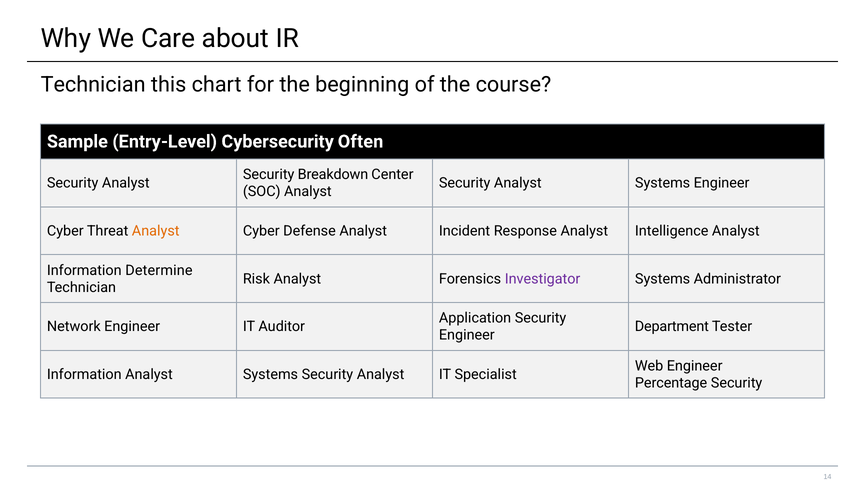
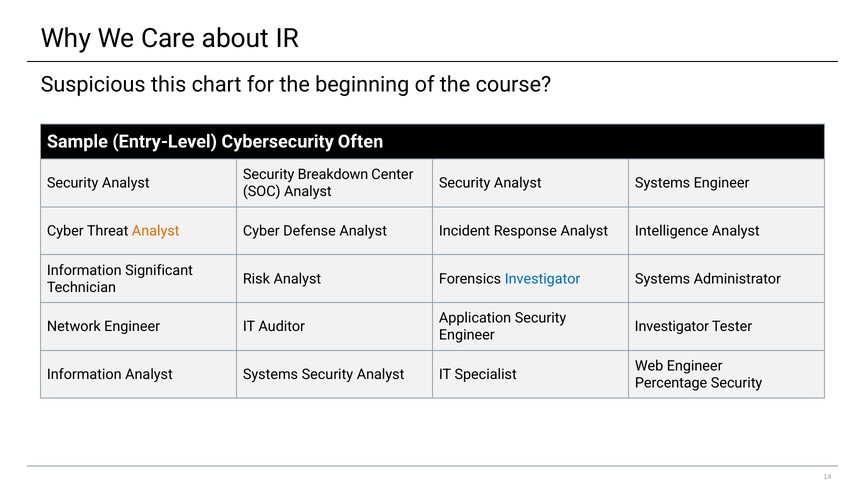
Technician at (93, 85): Technician -> Suspicious
Determine: Determine -> Significant
Investigator at (543, 279) colour: purple -> blue
Department at (672, 326): Department -> Investigator
